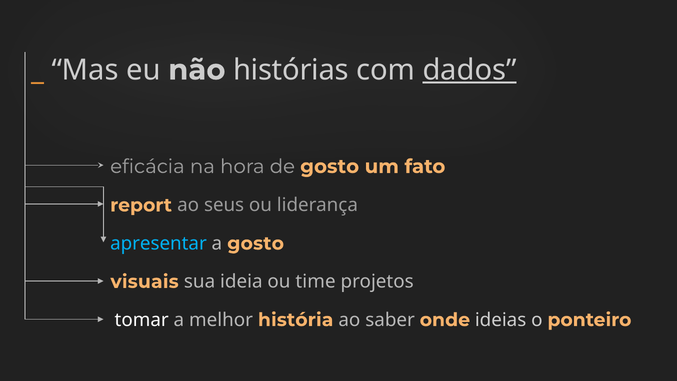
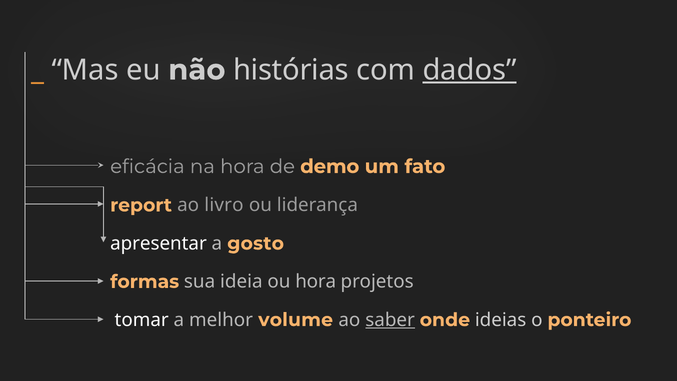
de gosto: gosto -> demo
seus: seus -> livro
apresentar colour: light blue -> white
visuais: visuais -> formas
ou time: time -> hora
história: história -> volume
saber underline: none -> present
